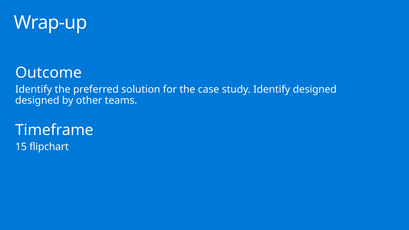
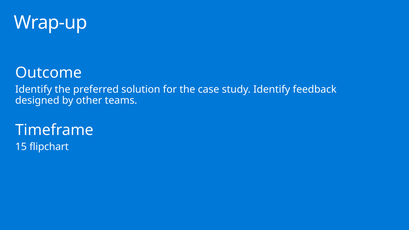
Identify designed: designed -> feedback
